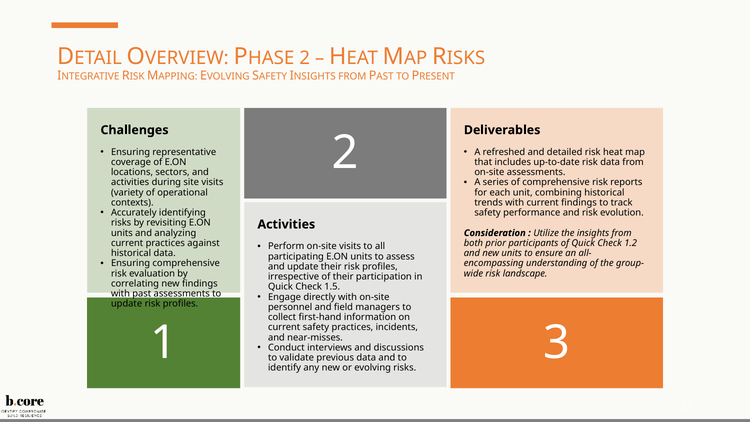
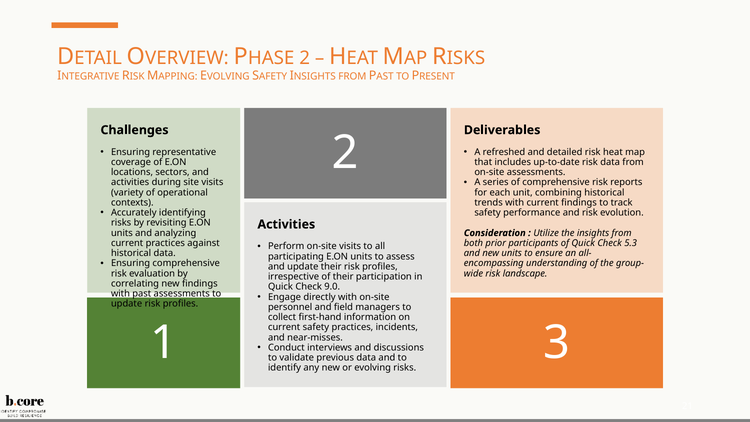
1.2: 1.2 -> 5.3
1.5: 1.5 -> 9.0
